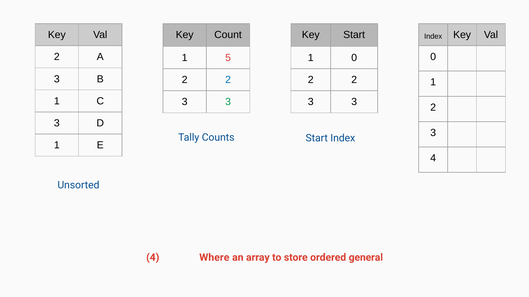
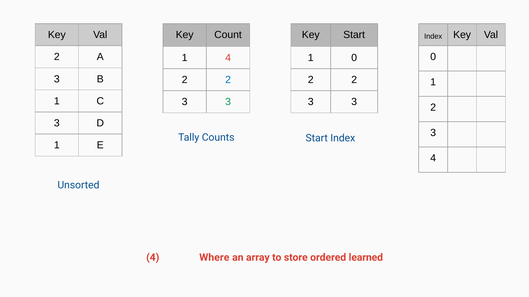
1 5: 5 -> 4
general: general -> learned
